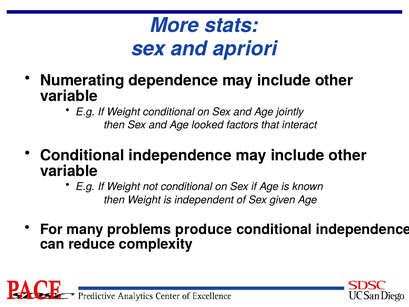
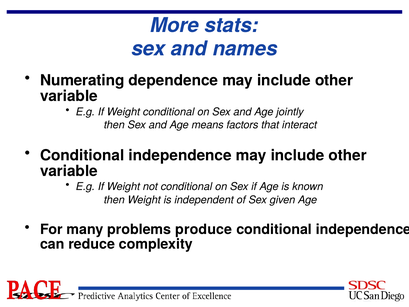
apriori: apriori -> names
looked: looked -> means
